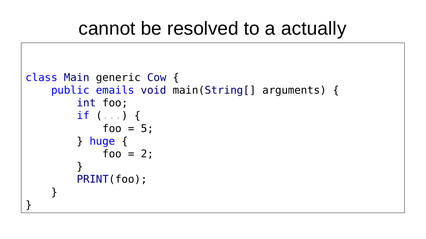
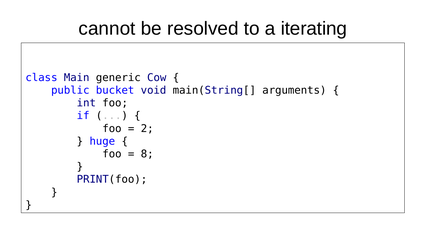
actually: actually -> iterating
emails: emails -> bucket
5: 5 -> 2
2: 2 -> 8
